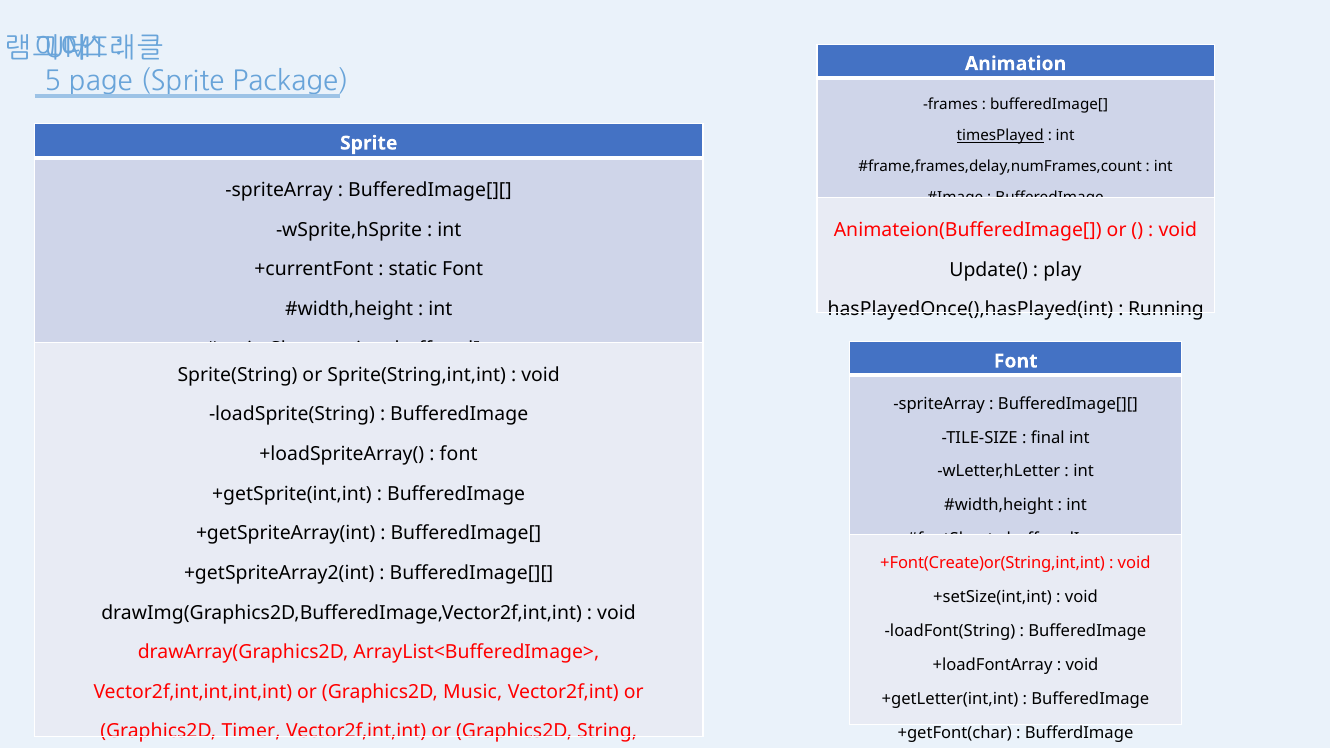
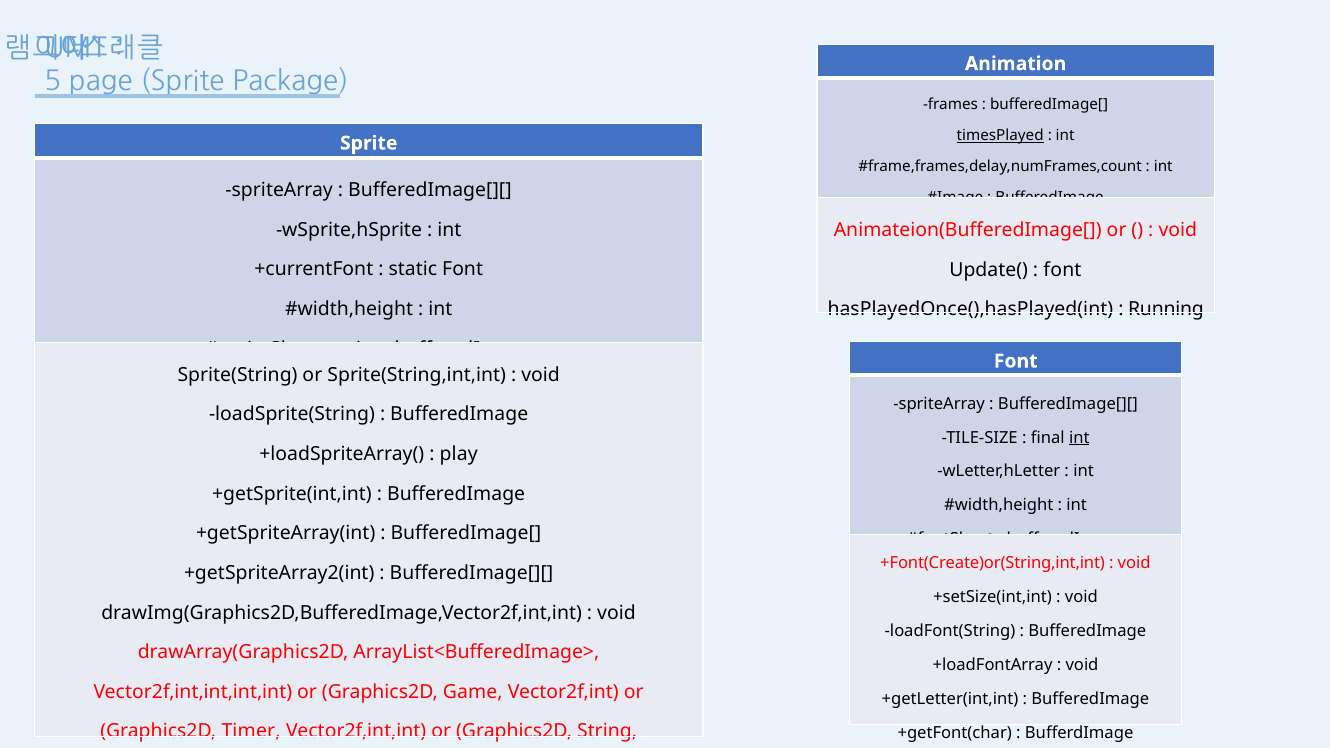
play at (1062, 270): play -> font
int at (1079, 438) underline: none -> present
font at (459, 454): font -> play
Music: Music -> Game
